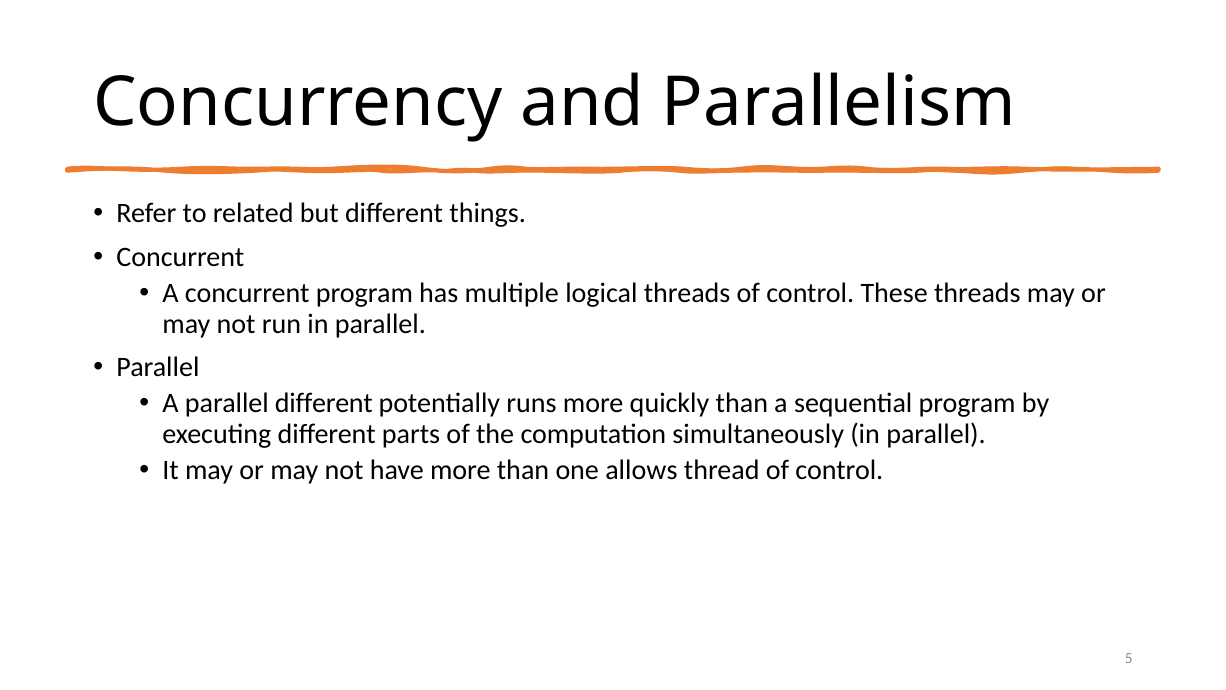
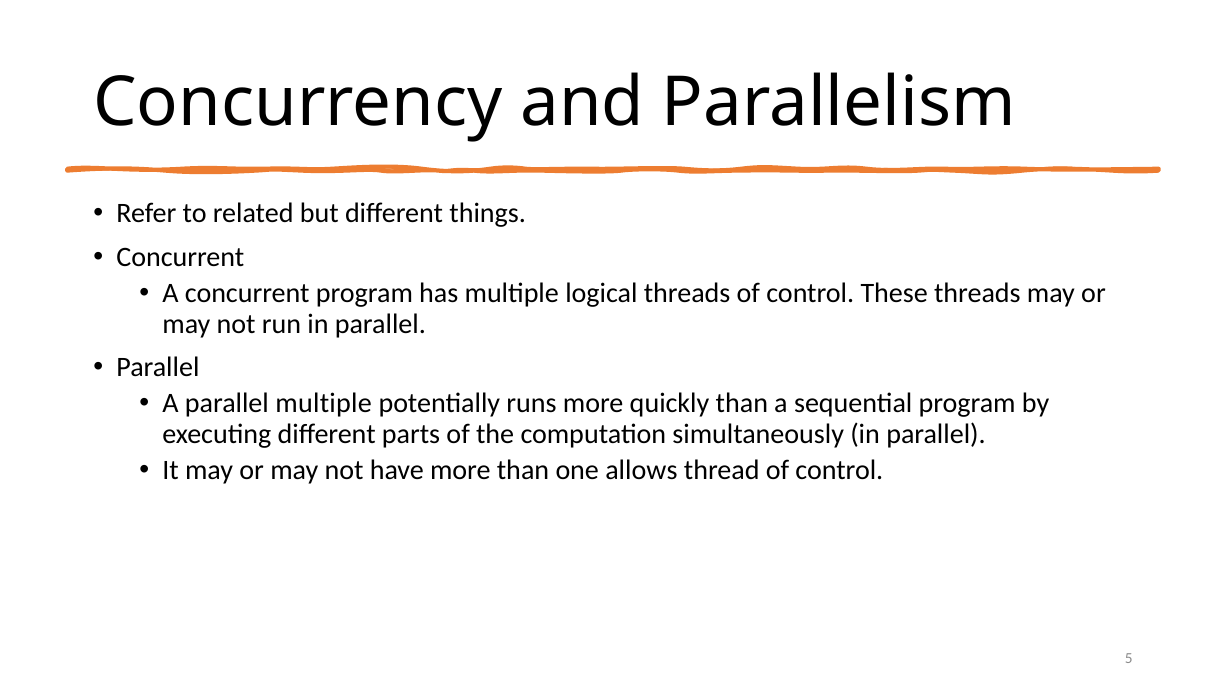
parallel different: different -> multiple
